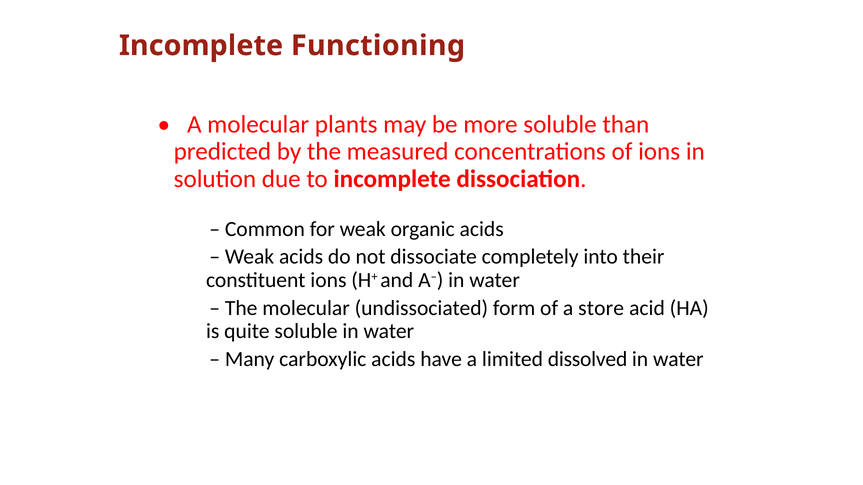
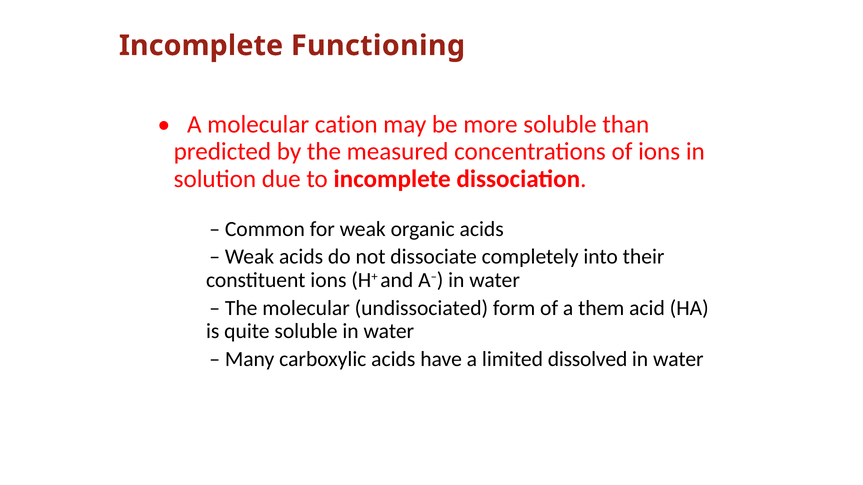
plants: plants -> cation
store: store -> them
